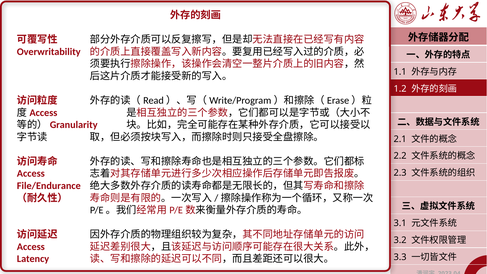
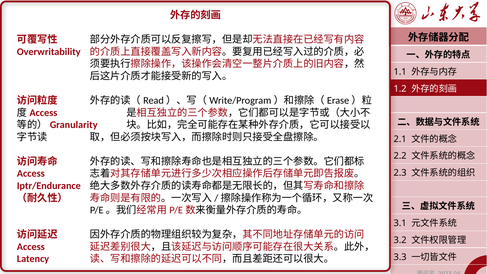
File/Endurance: File/Endurance -> Iptr/Endurance
